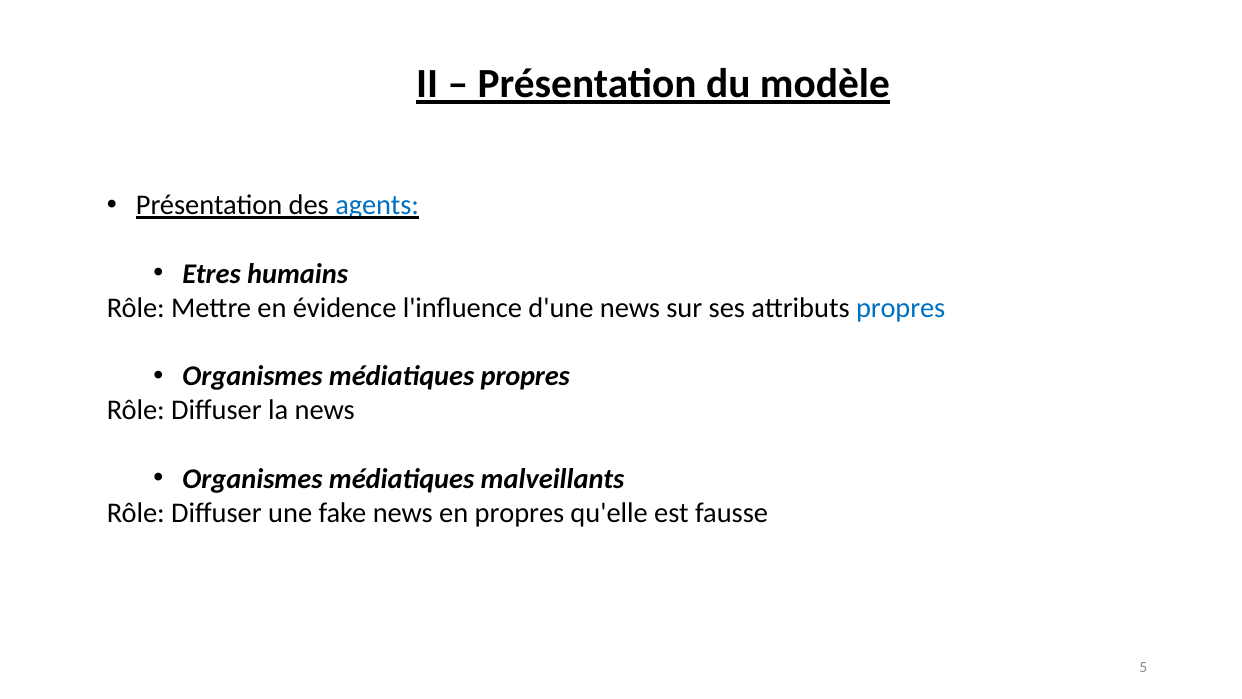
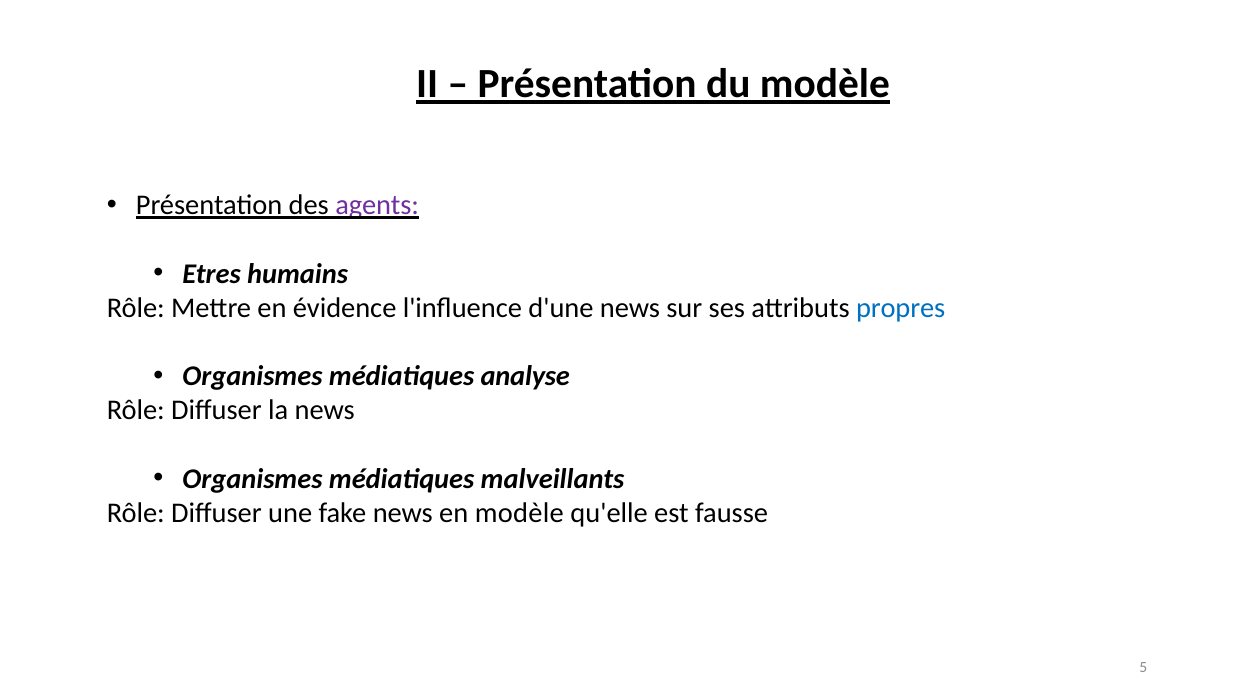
agents colour: blue -> purple
médiatiques propres: propres -> analyse
en propres: propres -> modèle
